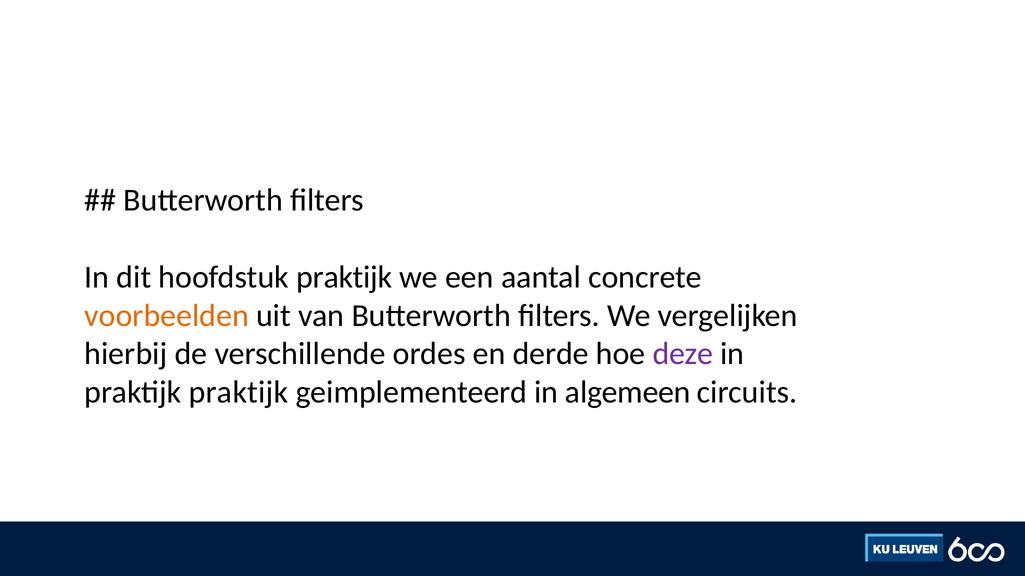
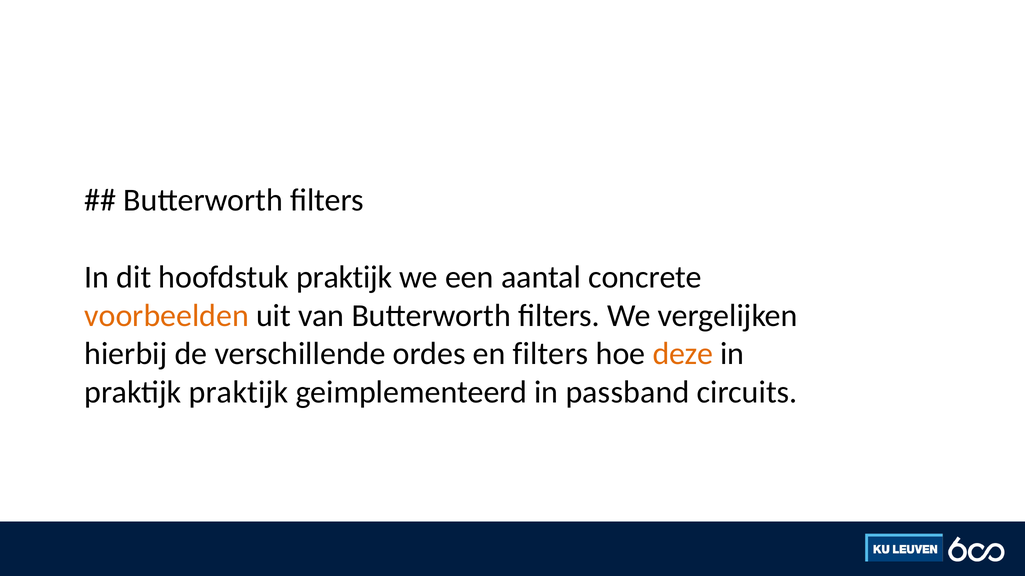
en derde: derde -> filters
deze colour: purple -> orange
algemeen: algemeen -> passband
